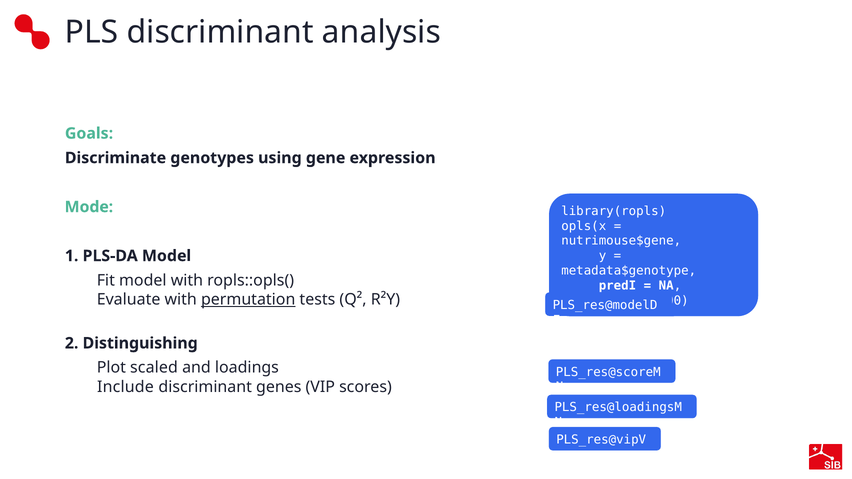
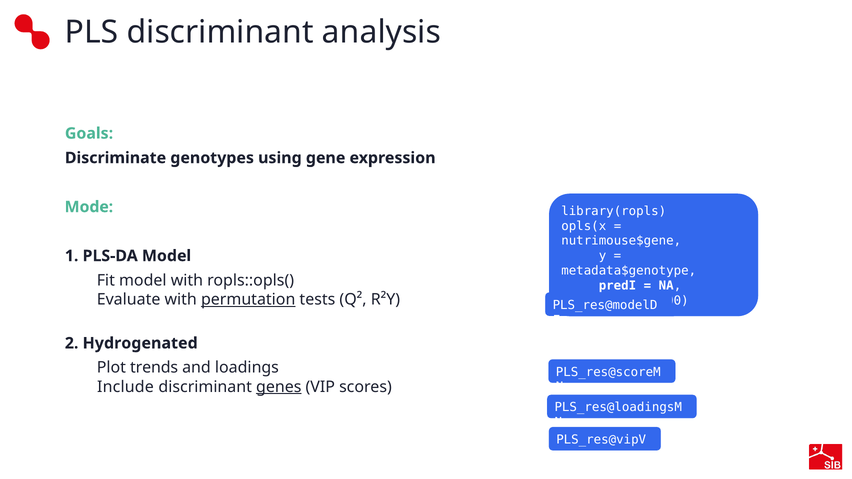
Distinguishing: Distinguishing -> Hydrogenated
scaled: scaled -> trends
genes underline: none -> present
